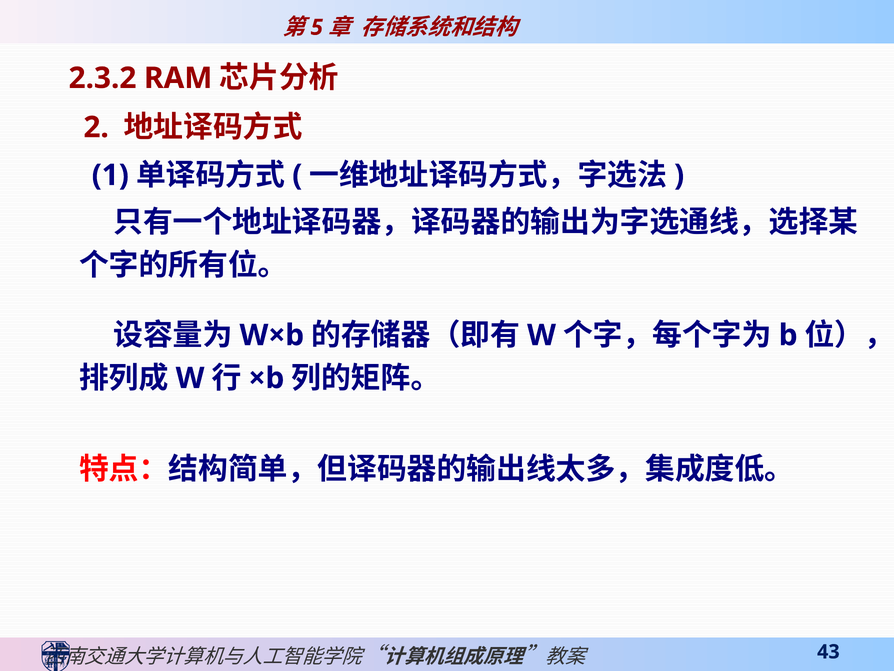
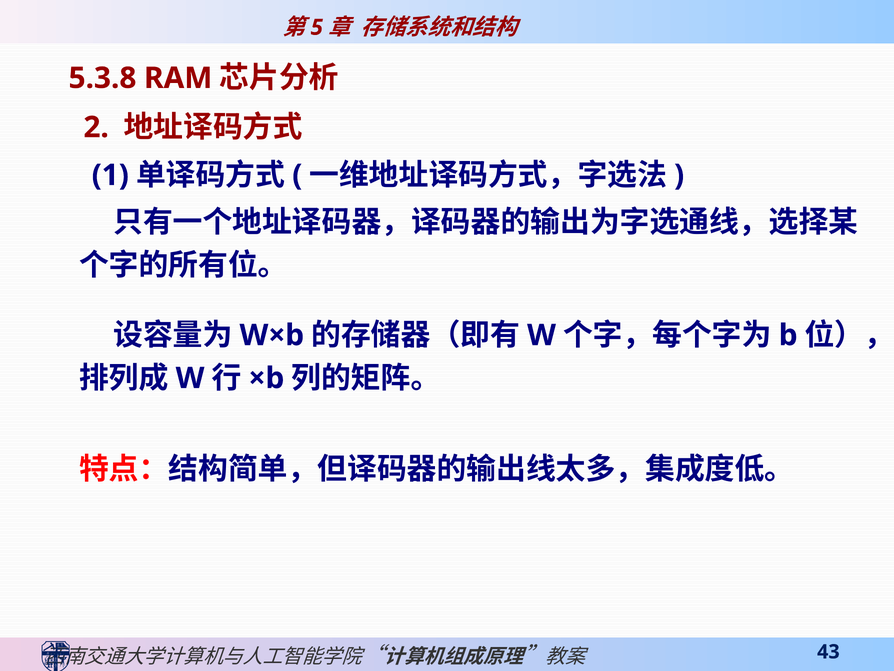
2.3.2: 2.3.2 -> 5.3.8
